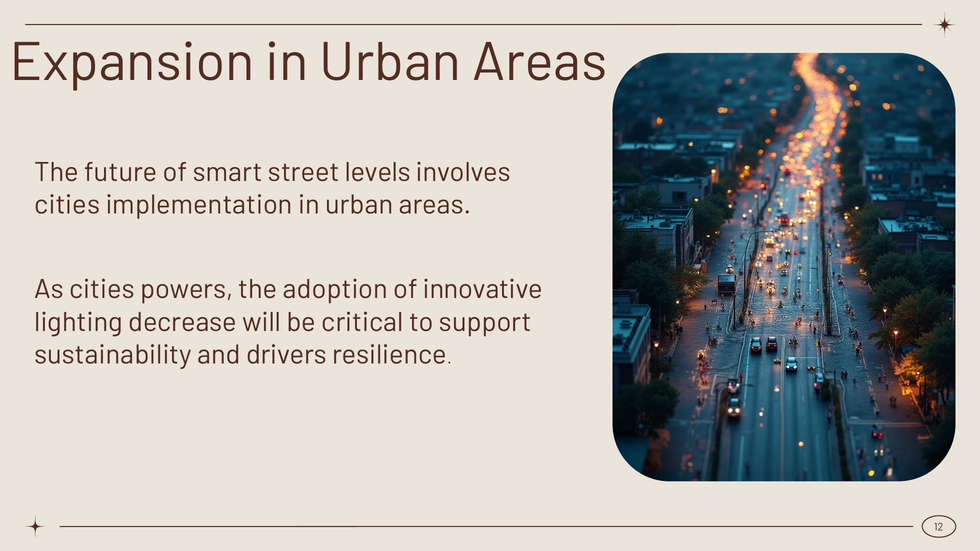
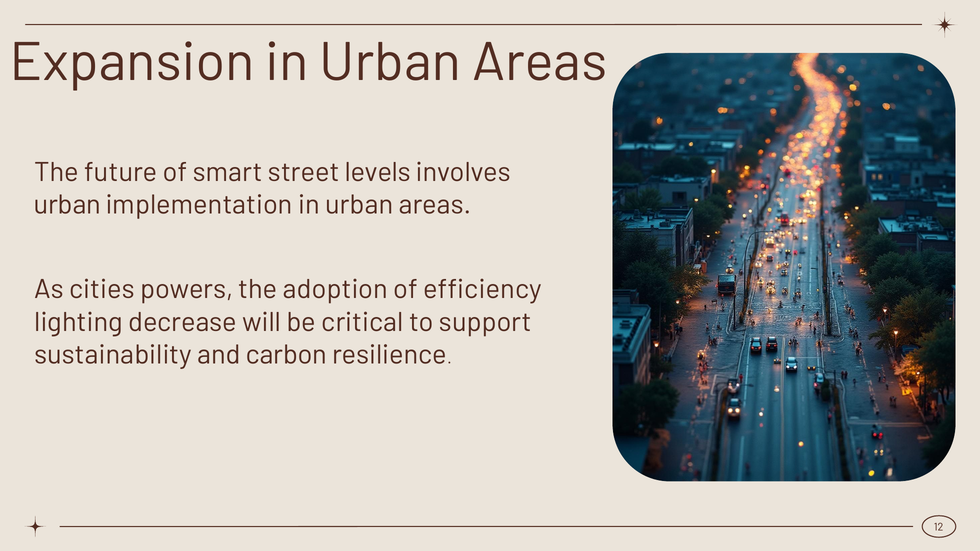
cities at (67, 205): cities -> urban
innovative: innovative -> efficiency
drivers: drivers -> carbon
